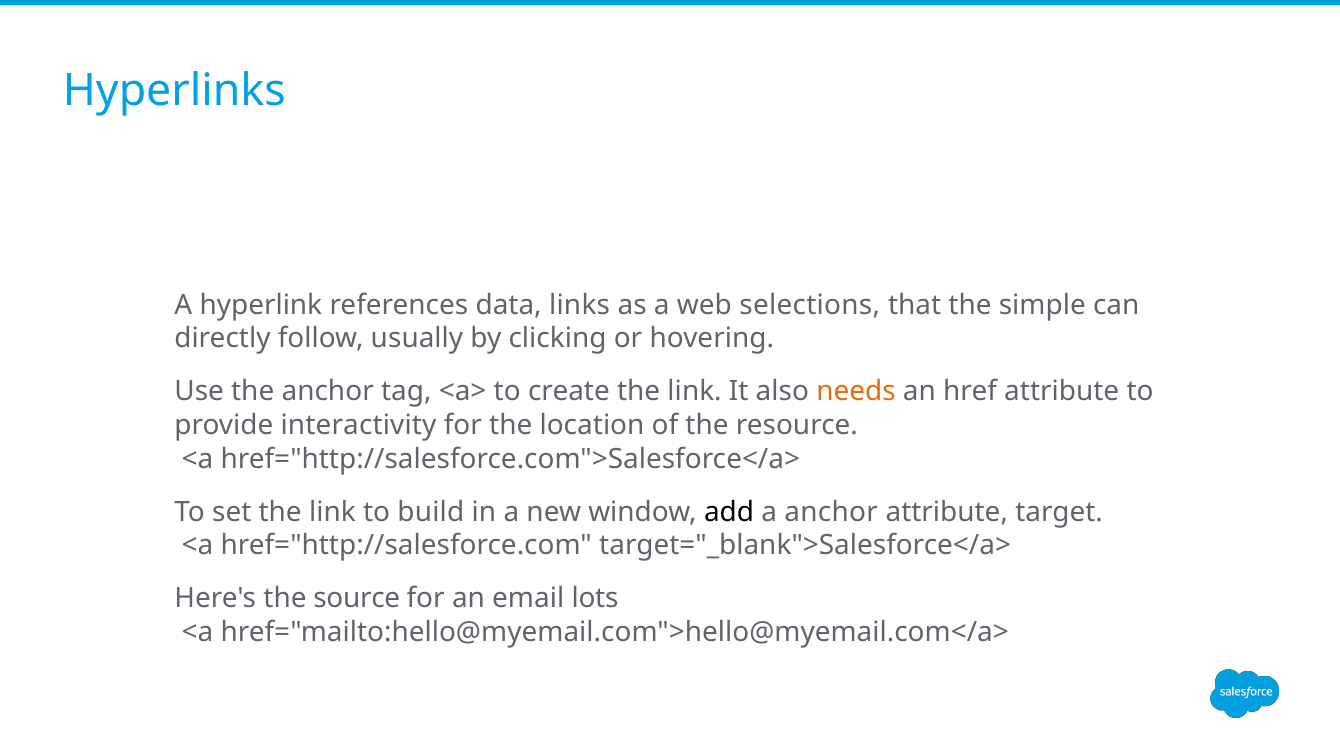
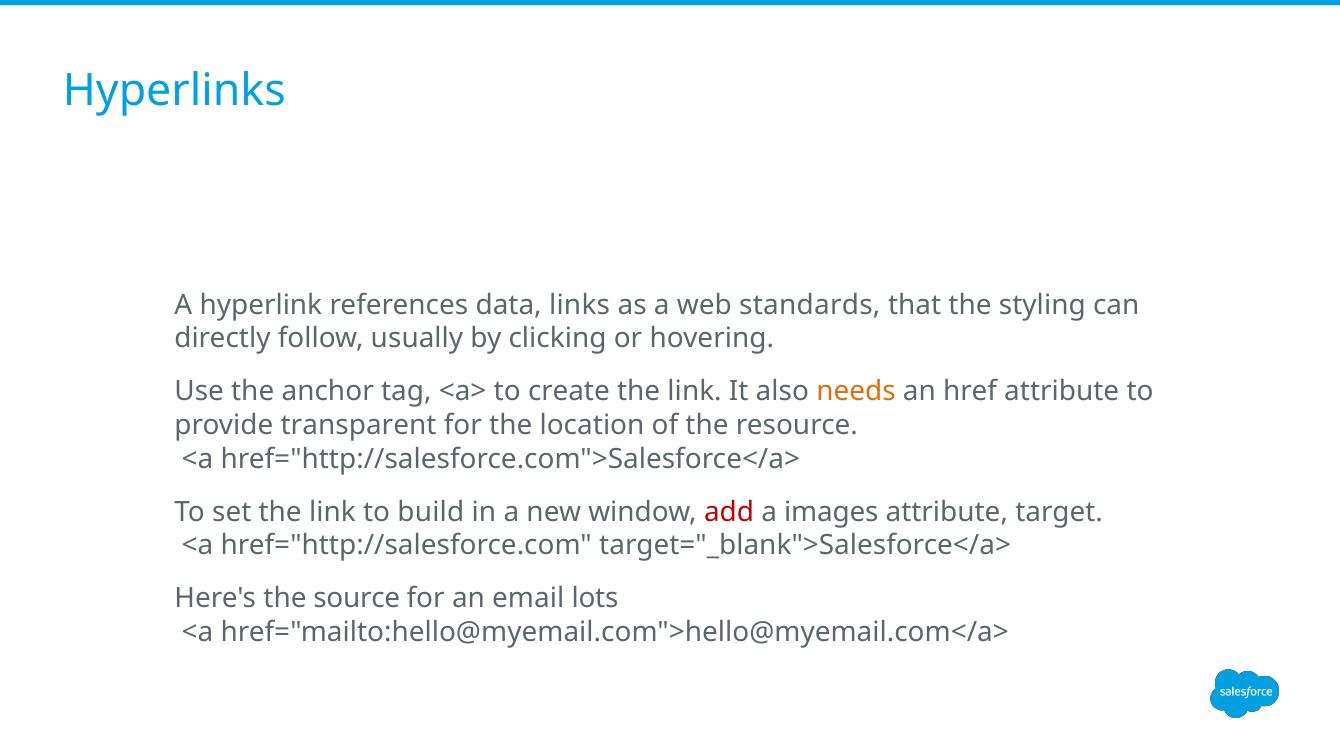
selections: selections -> standards
simple: simple -> styling
interactivity: interactivity -> transparent
add colour: black -> red
a anchor: anchor -> images
